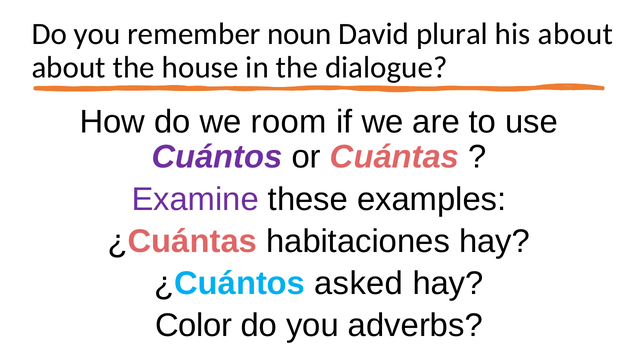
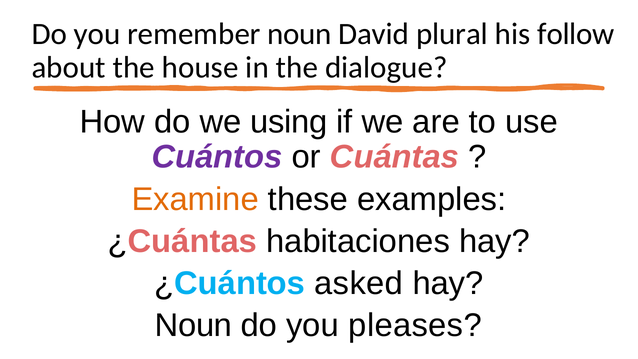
his about: about -> follow
room: room -> using
Examine colour: purple -> orange
Color at (194, 325): Color -> Noun
adverbs: adverbs -> pleases
